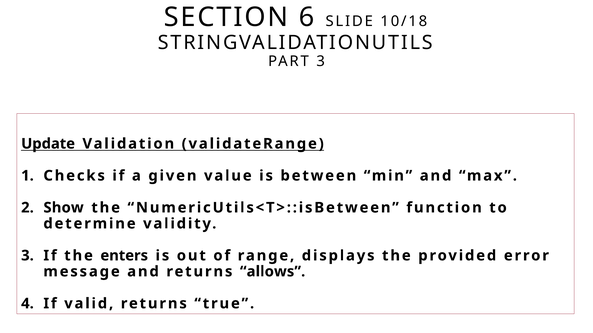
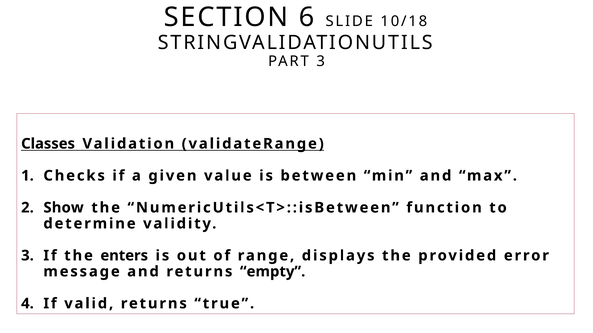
Update: Update -> Classes
allows: allows -> empty
